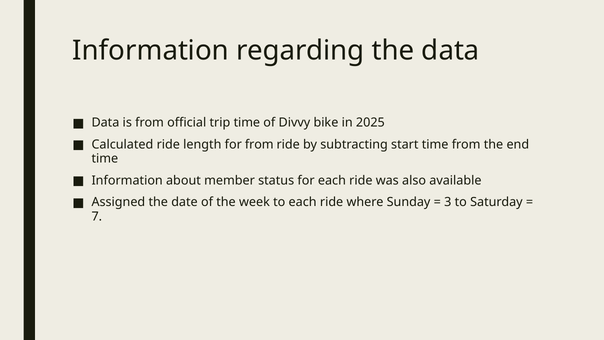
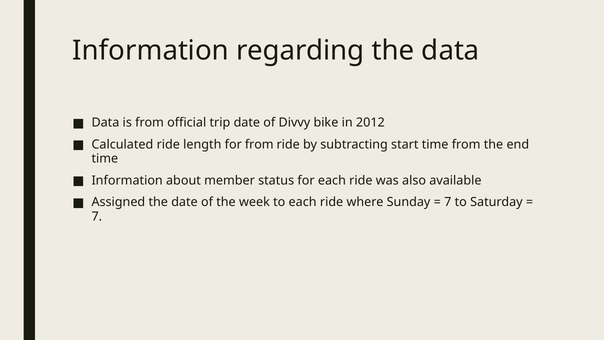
trip time: time -> date
2025: 2025 -> 2012
3 at (448, 202): 3 -> 7
